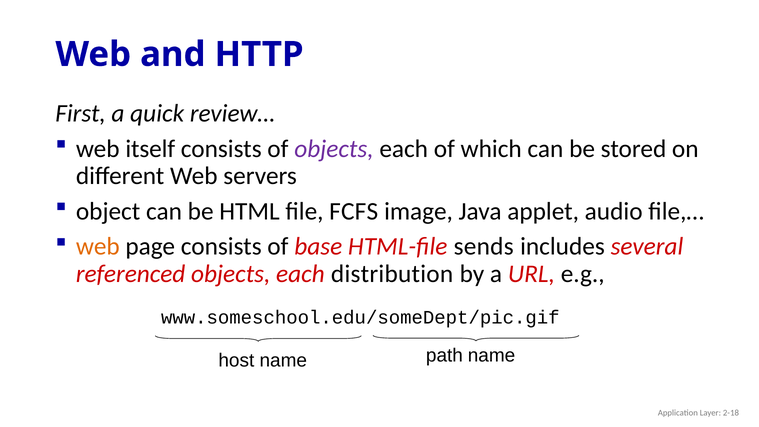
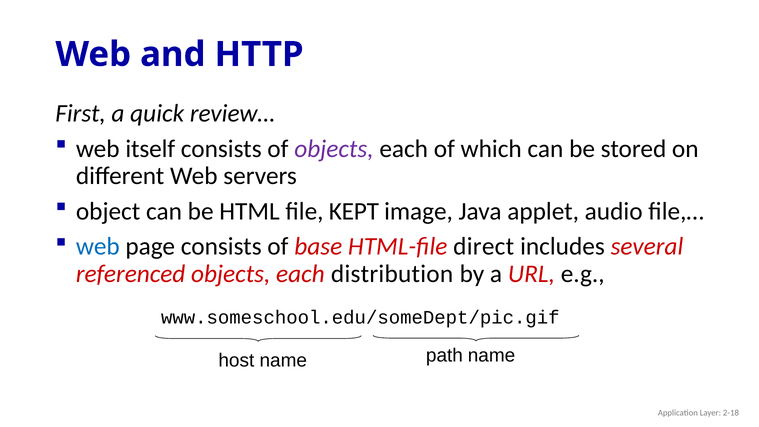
FCFS: FCFS -> KEPT
web at (98, 247) colour: orange -> blue
sends: sends -> direct
